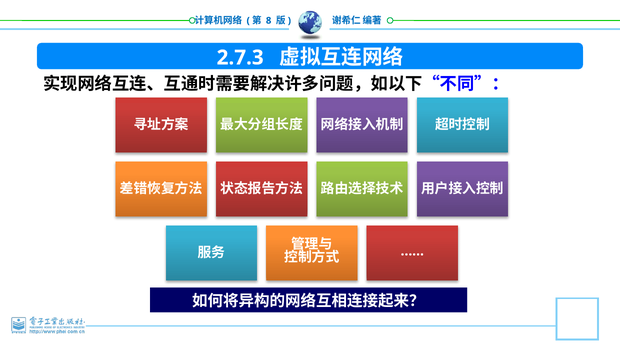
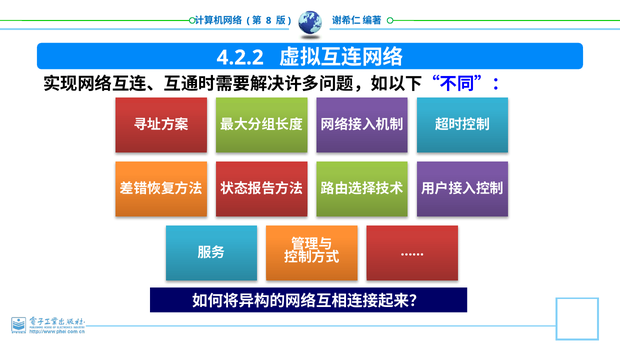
2.7.3: 2.7.3 -> 4.2.2
